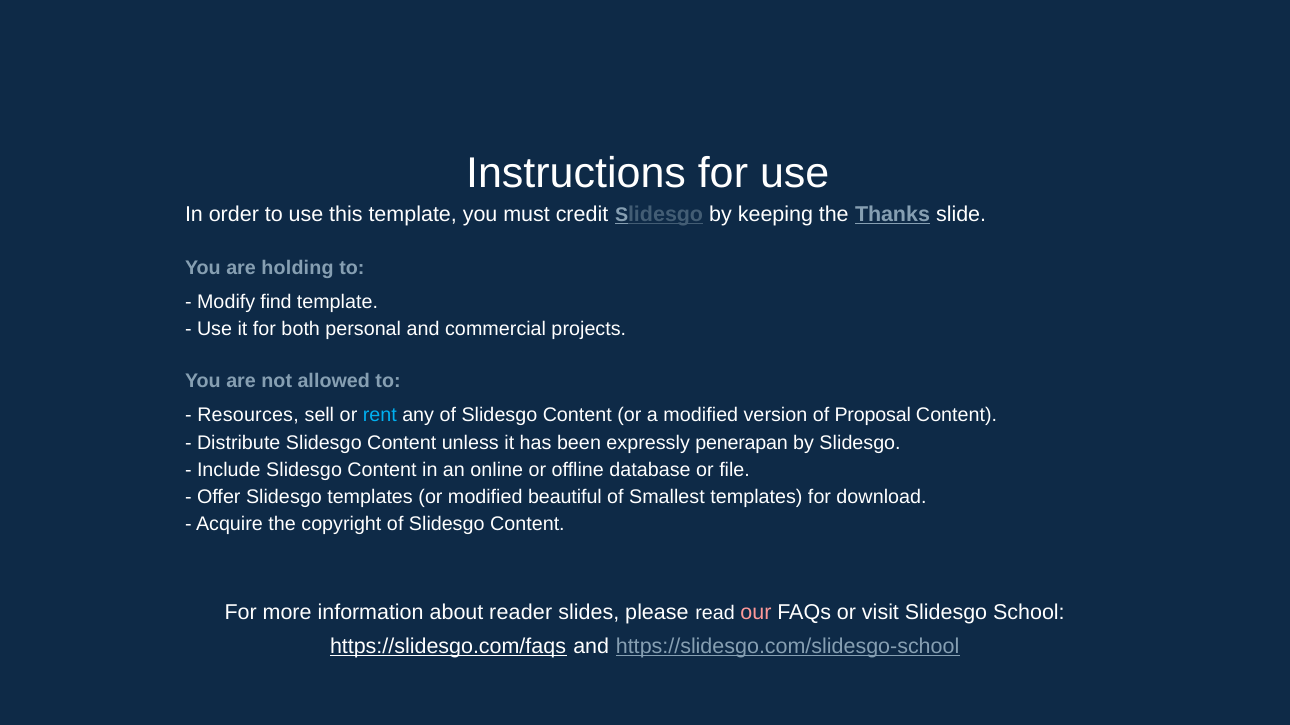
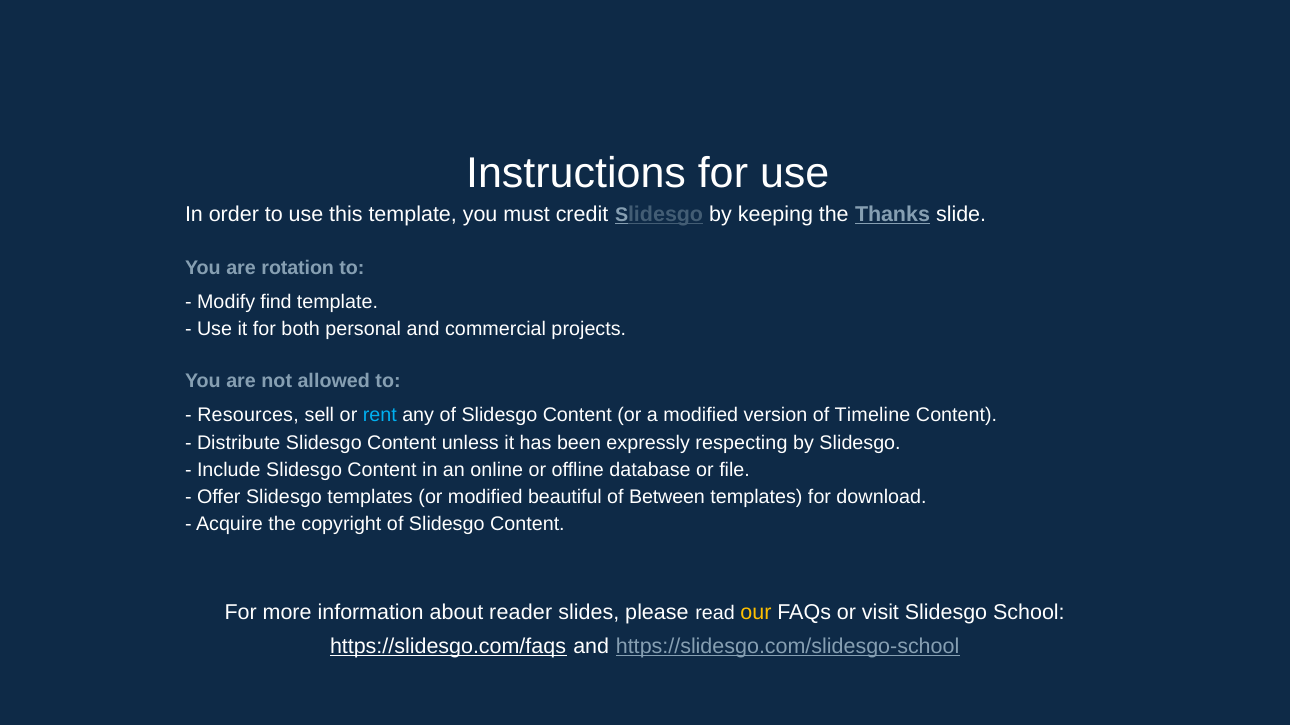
holding: holding -> rotation
Proposal: Proposal -> Timeline
penerapan: penerapan -> respecting
Smallest: Smallest -> Between
our colour: pink -> yellow
